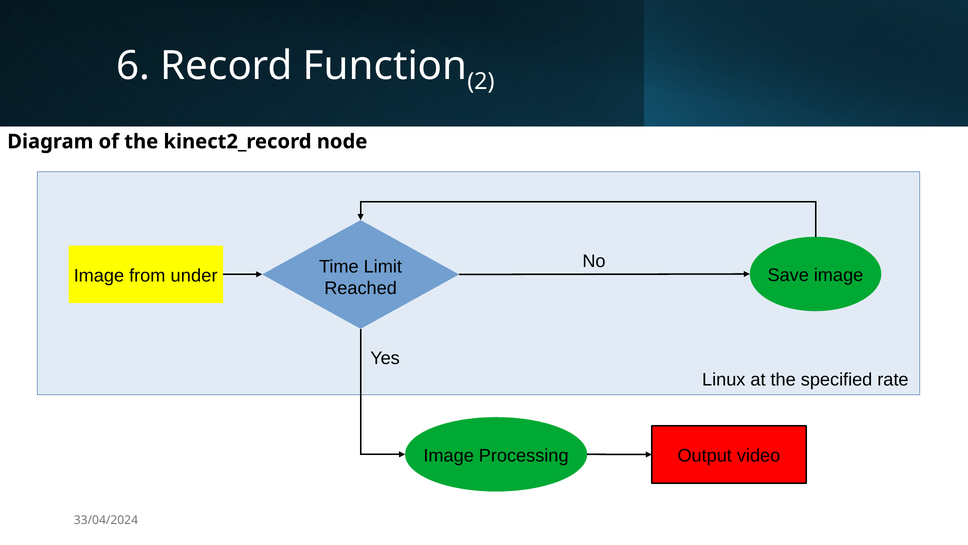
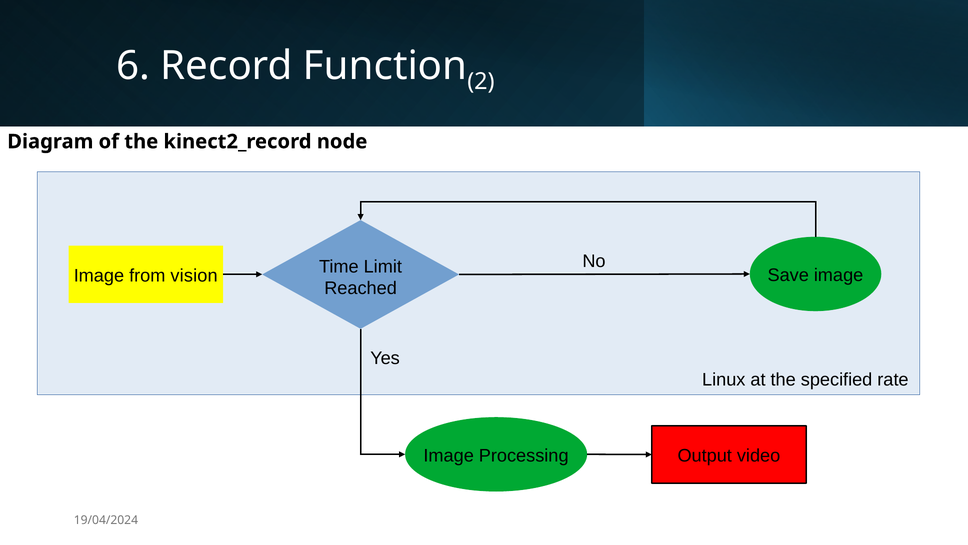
from under: under -> vision
33/04/2024: 33/04/2024 -> 19/04/2024
